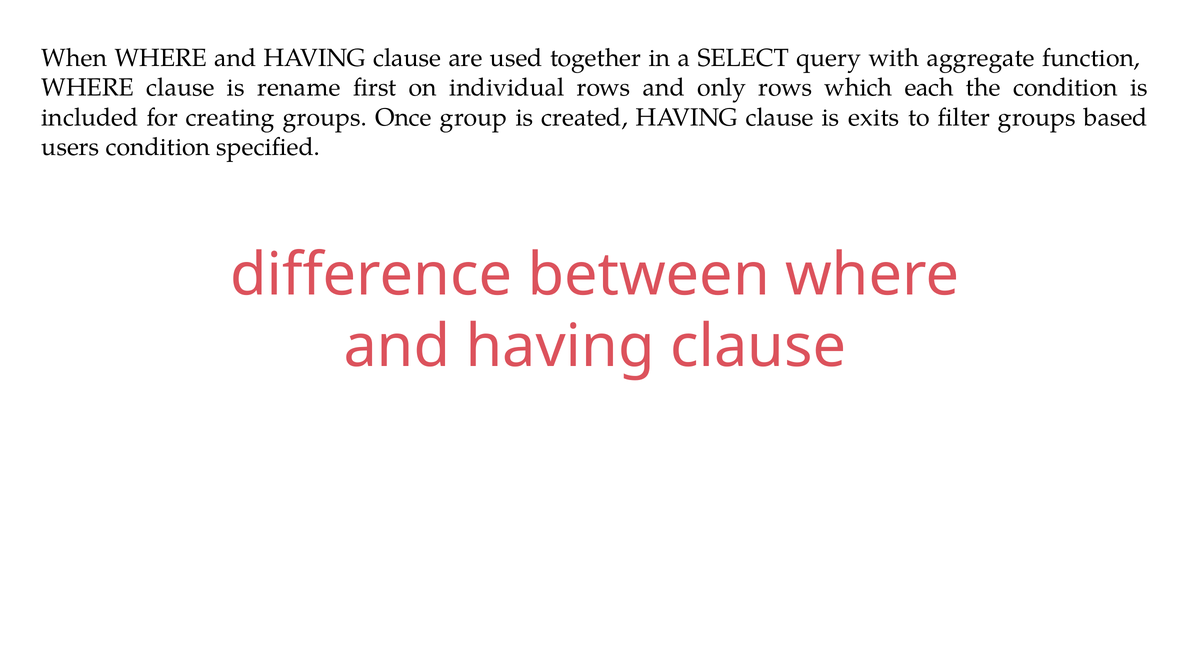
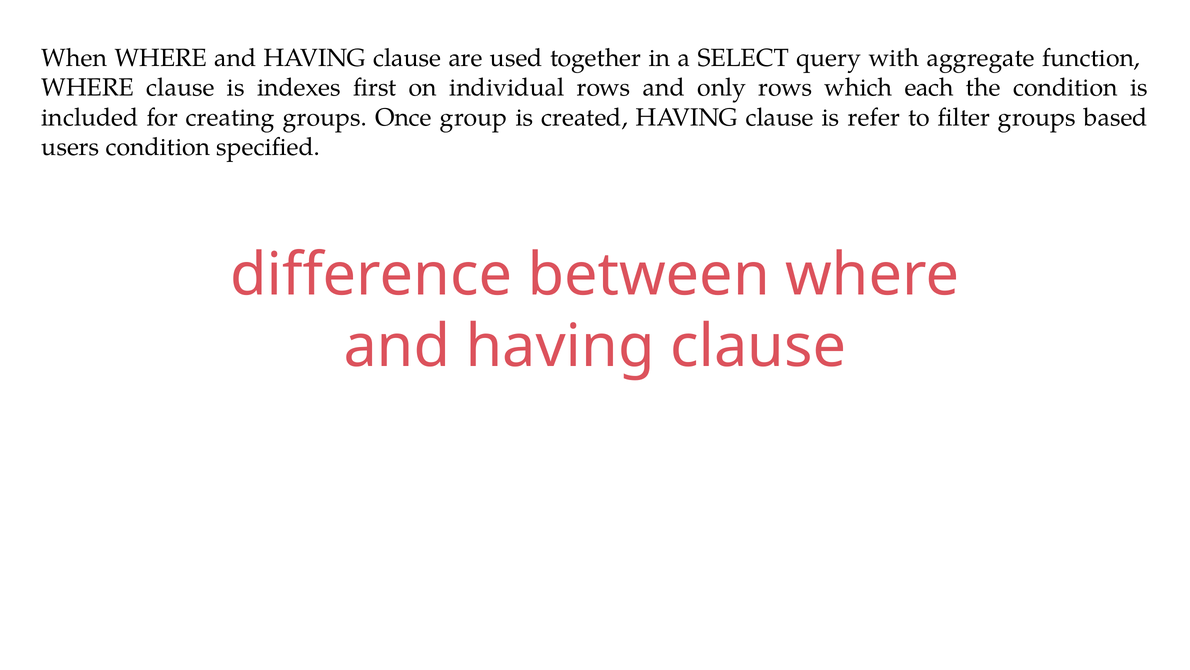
rename: rename -> indexes
exits: exits -> refer
